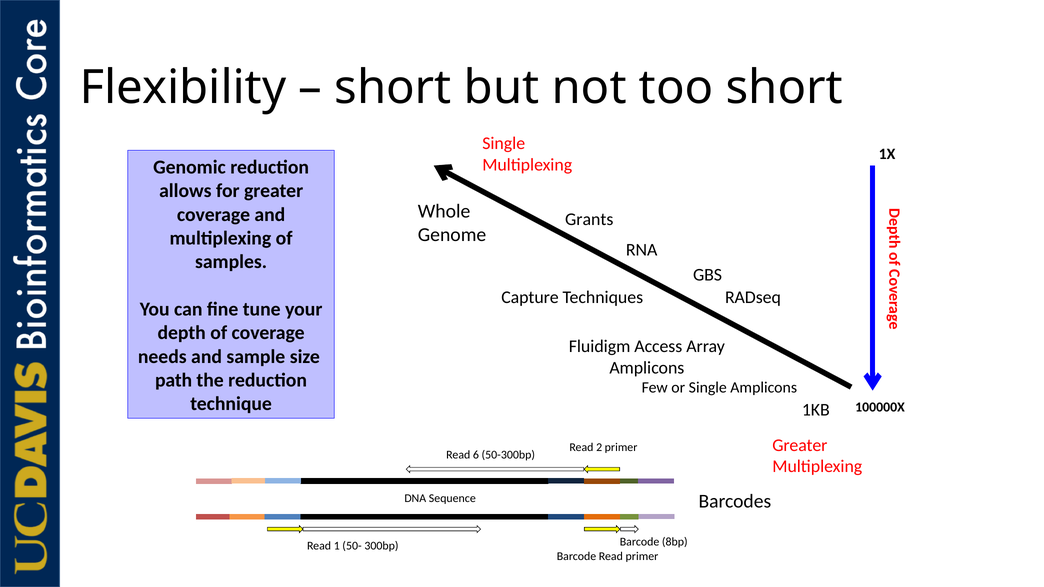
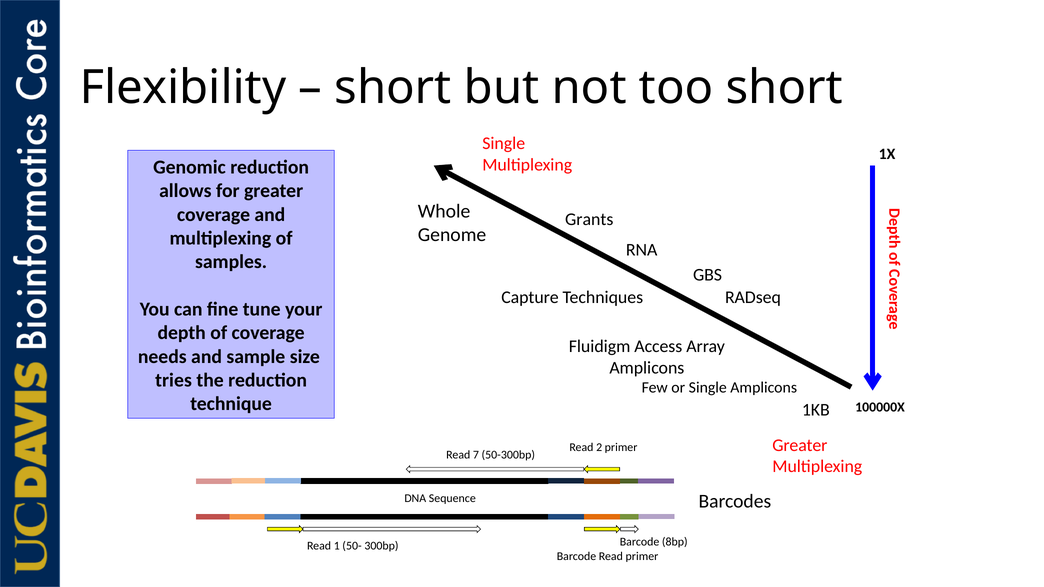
path: path -> tries
6: 6 -> 7
